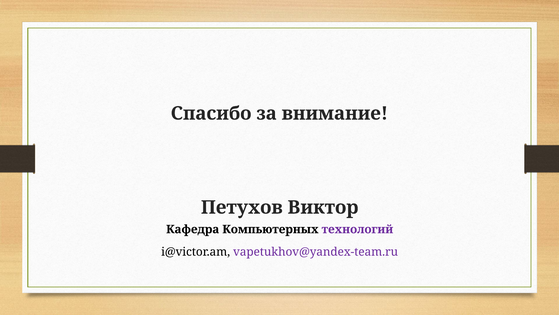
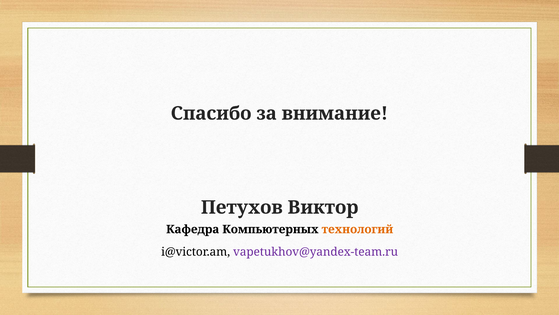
технологий colour: purple -> orange
